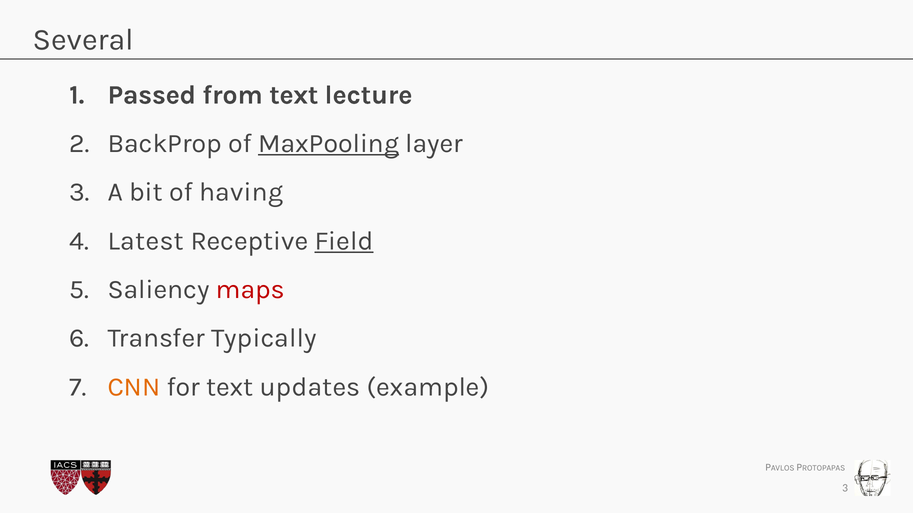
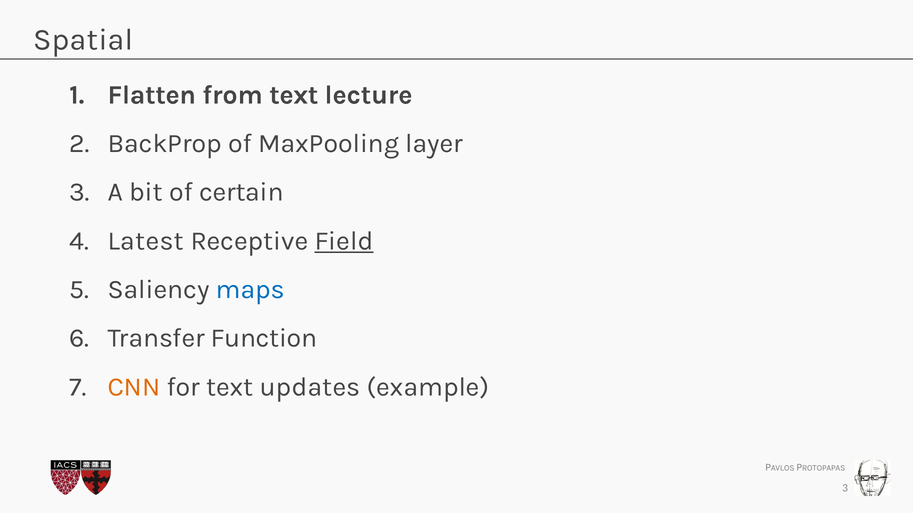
Several: Several -> Spatial
Passed: Passed -> Flatten
MaxPooling underline: present -> none
having: having -> certain
maps colour: red -> blue
Typically: Typically -> Function
